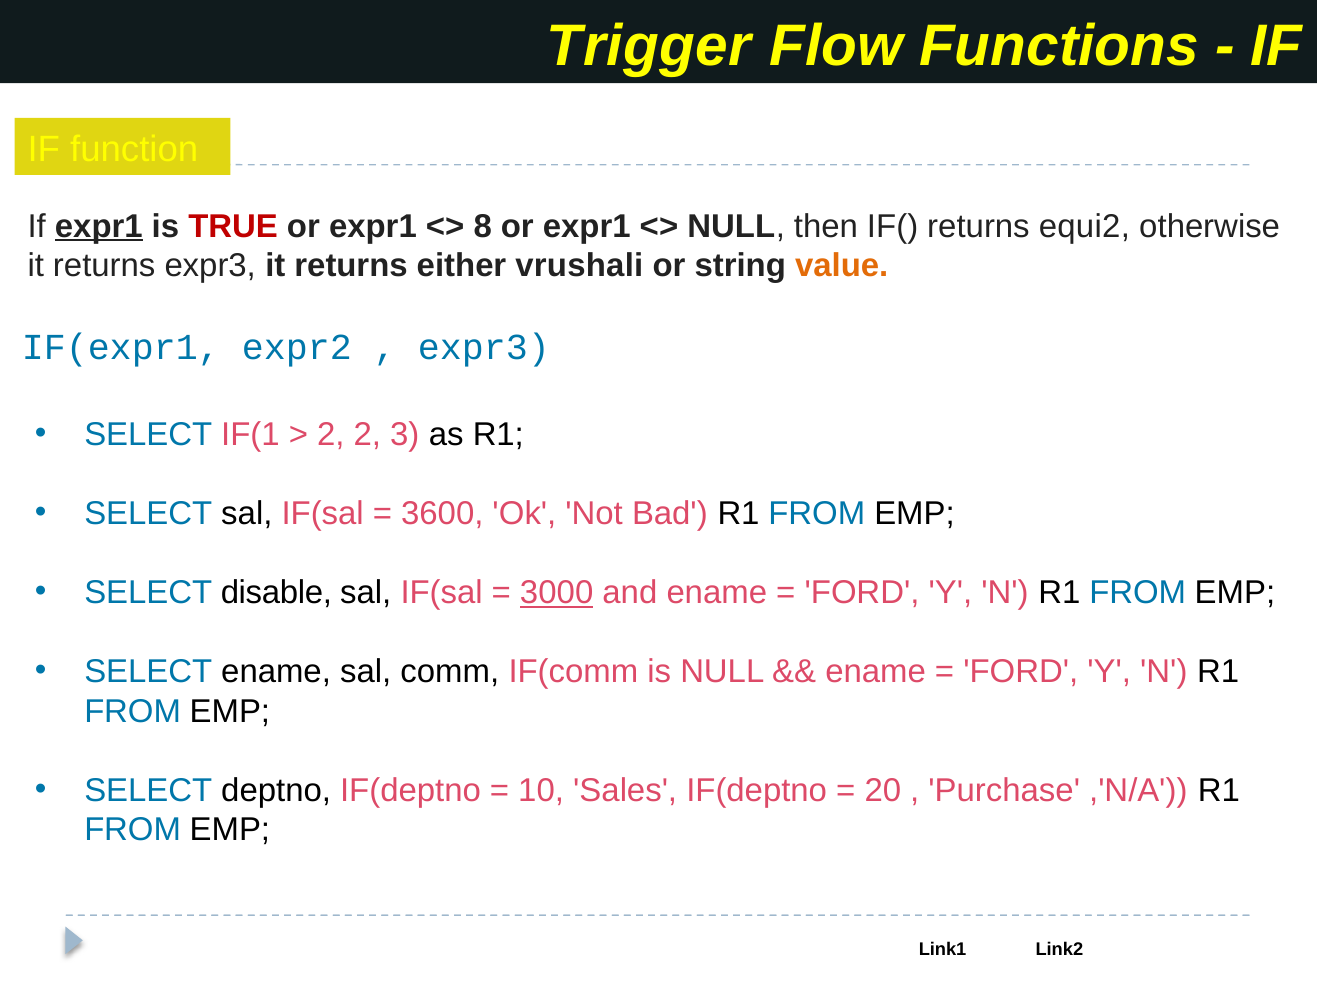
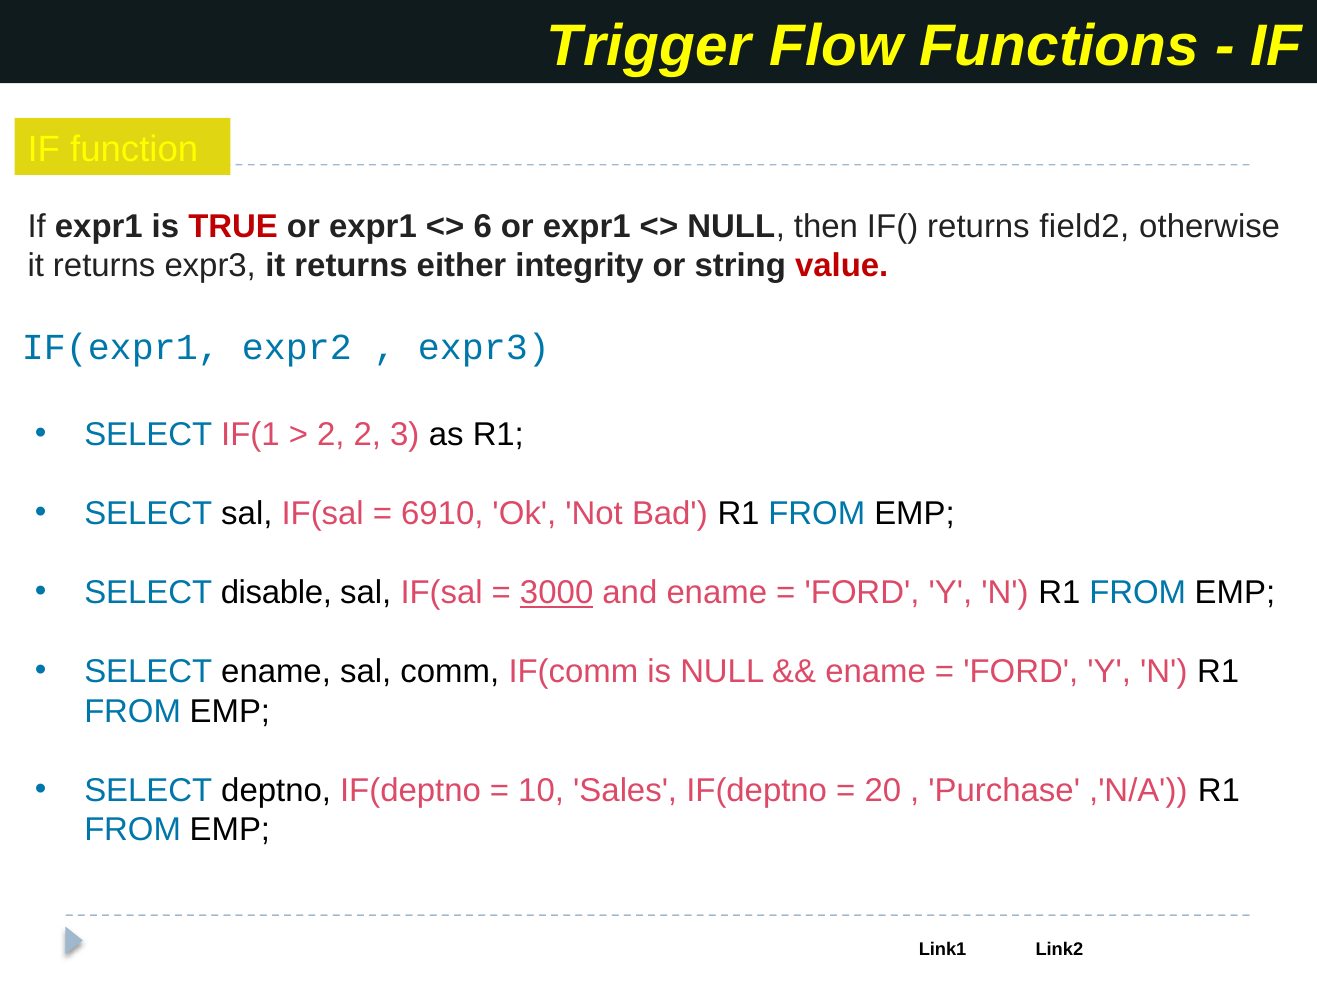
expr1 at (99, 226) underline: present -> none
8: 8 -> 6
equi2: equi2 -> field2
vrushali: vrushali -> integrity
value colour: orange -> red
3600: 3600 -> 6910
